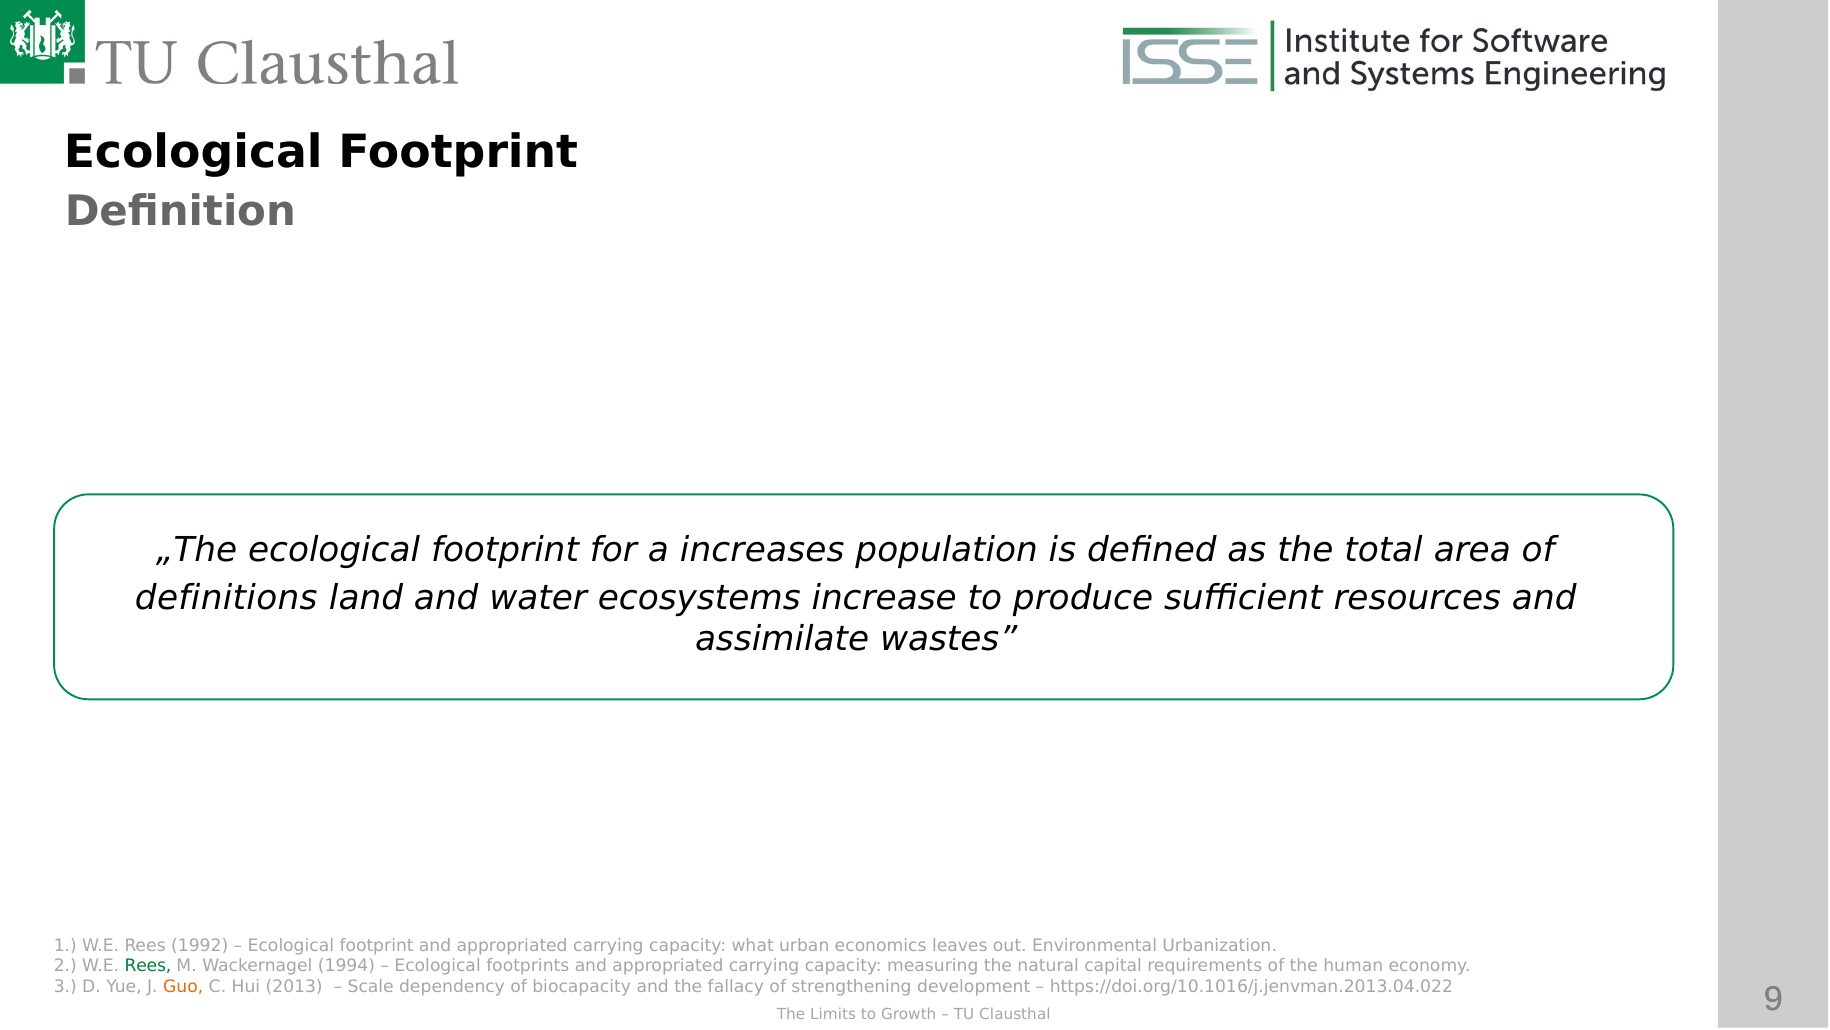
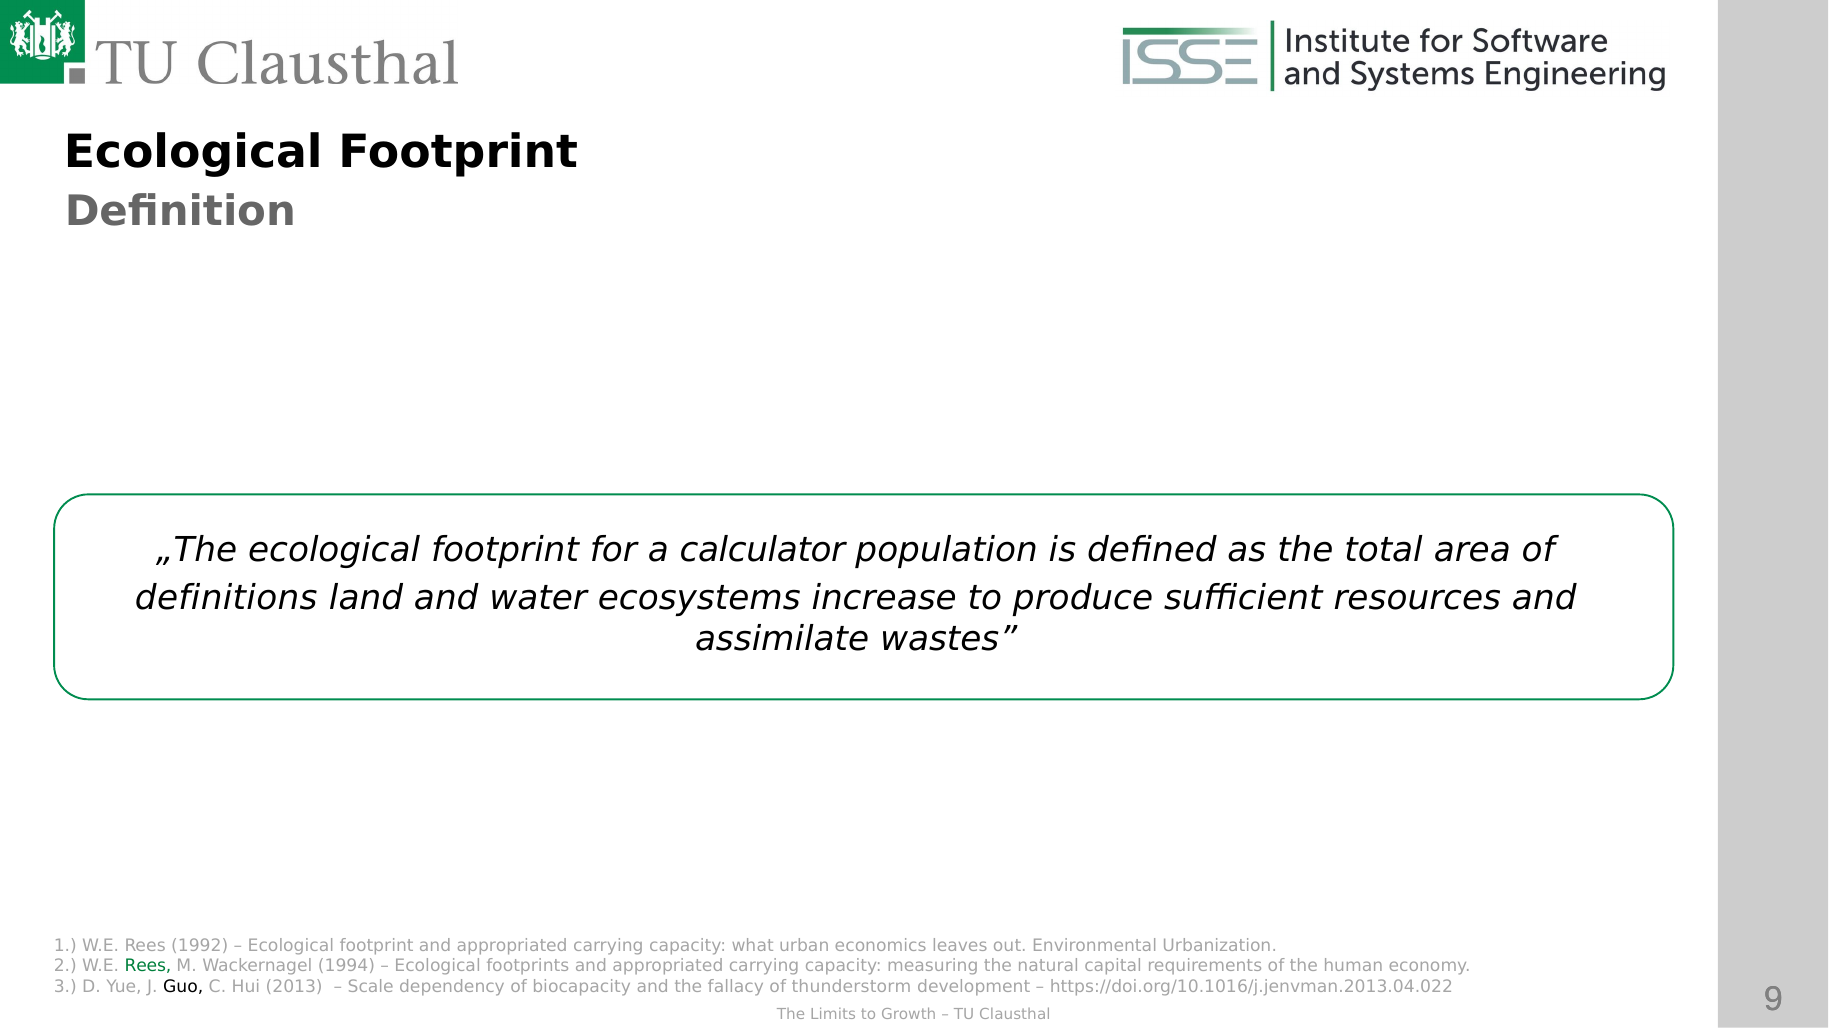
increases: increases -> calculator
Guo colour: orange -> black
strengthening: strengthening -> thunderstorm
